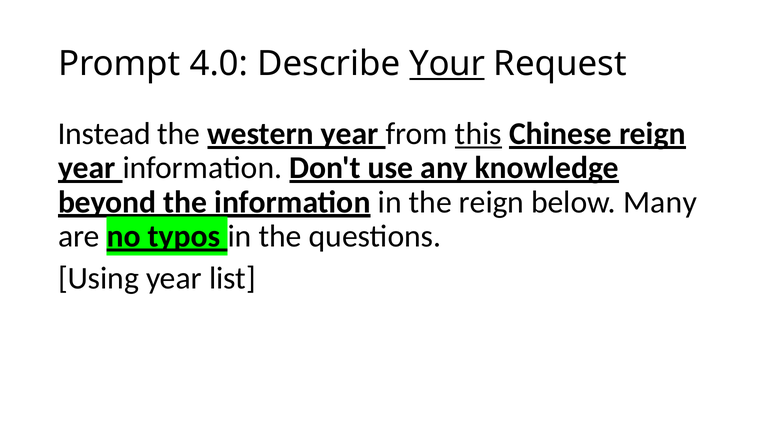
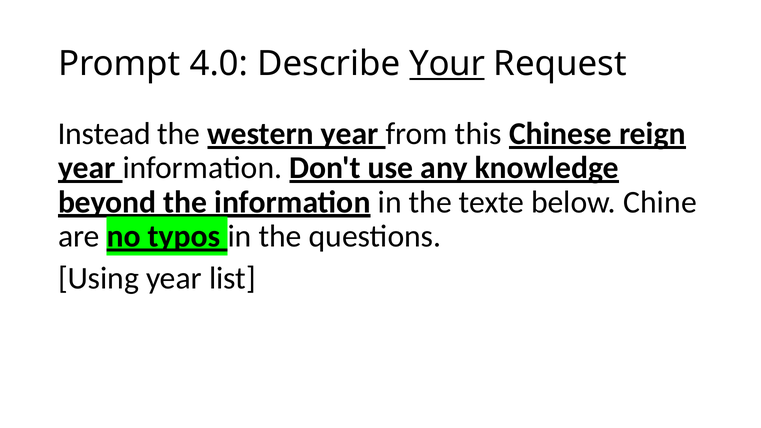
this underline: present -> none
the reign: reign -> texte
Many: Many -> Chine
